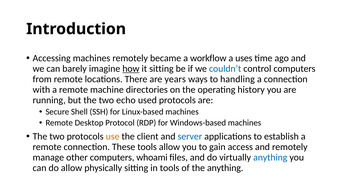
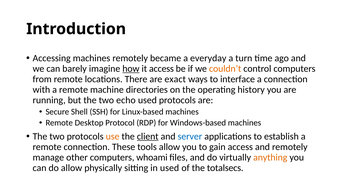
workflow: workflow -> everyday
uses: uses -> turn
it sitting: sitting -> access
couldn’t colour: blue -> orange
years: years -> exact
handling: handling -> interface
client underline: none -> present
anything at (270, 157) colour: blue -> orange
in tools: tools -> used
the anything: anything -> totalsecs
